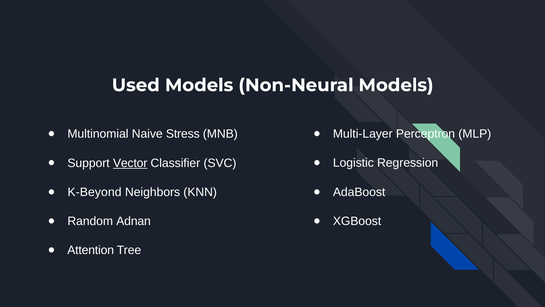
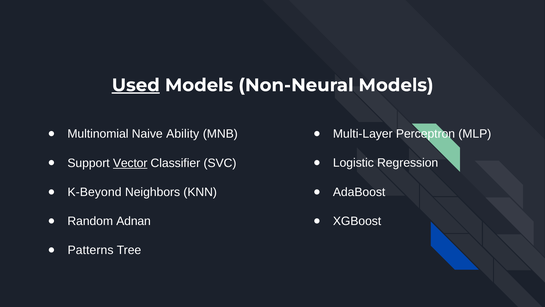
Used underline: none -> present
Stress: Stress -> Ability
Attention: Attention -> Patterns
